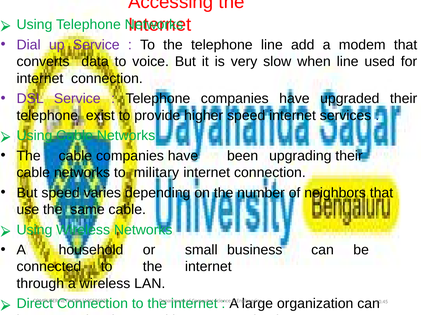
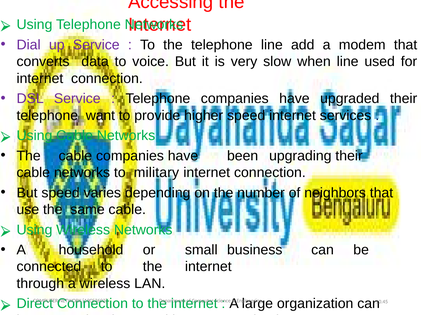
exist: exist -> want
